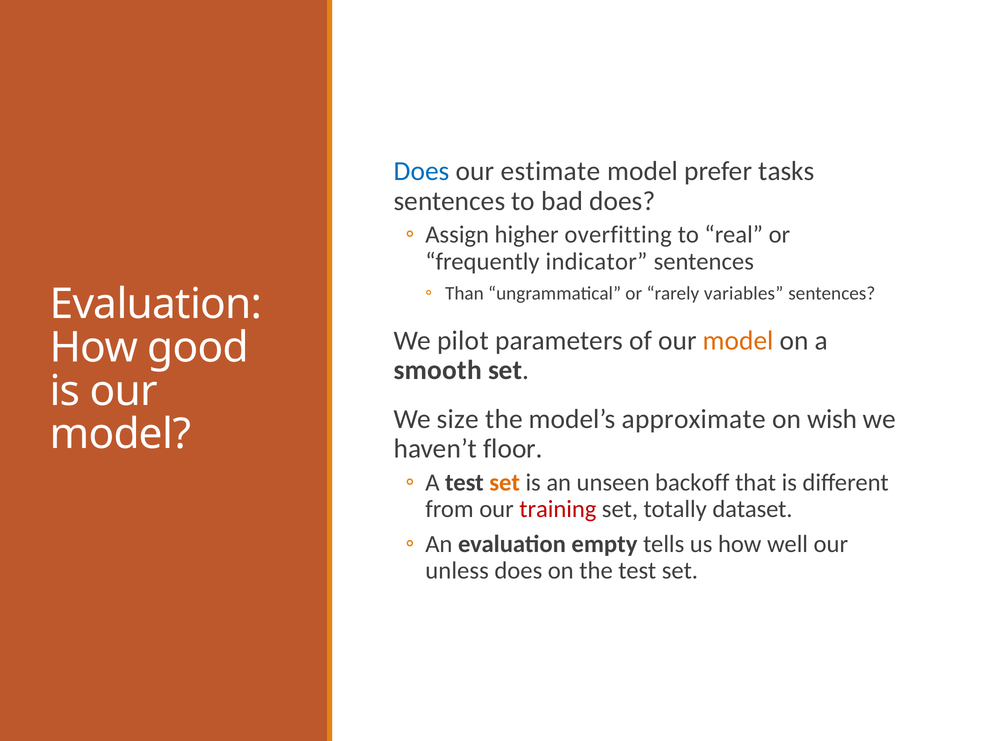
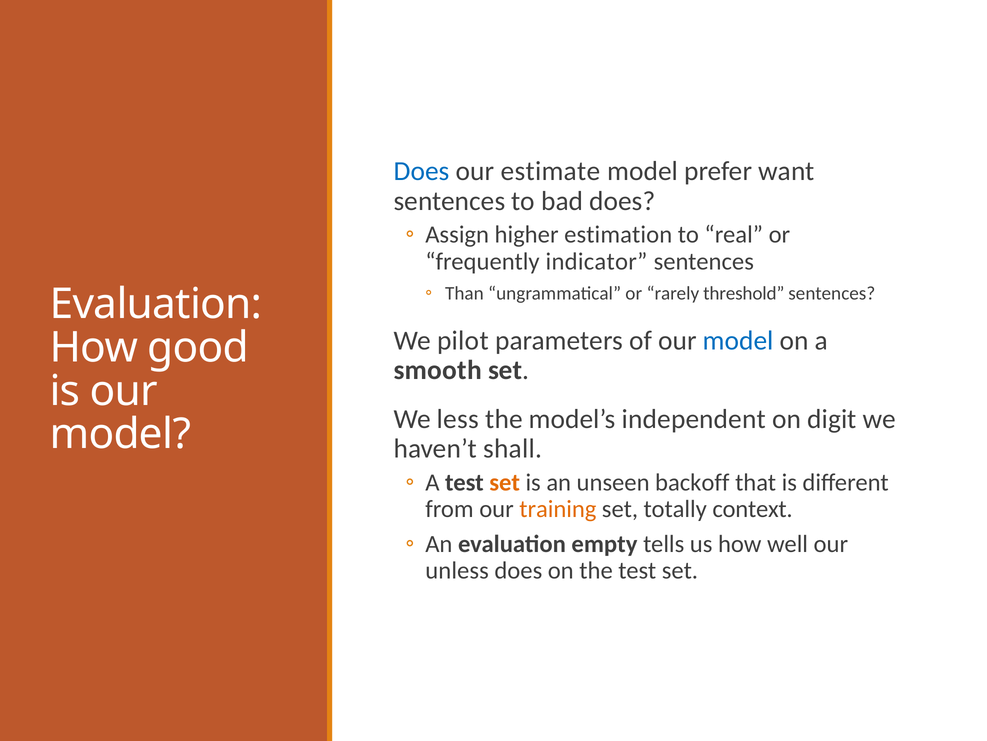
tasks: tasks -> want
overfitting: overfitting -> estimation
variables: variables -> threshold
model at (738, 340) colour: orange -> blue
size: size -> less
approximate: approximate -> independent
wish: wish -> digit
floor: floor -> shall
training colour: red -> orange
dataset: dataset -> context
